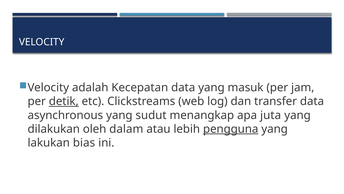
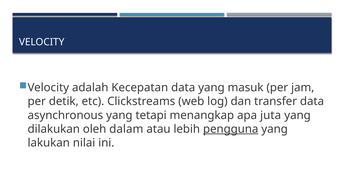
detik underline: present -> none
sudut: sudut -> tetapi
bias: bias -> nilai
